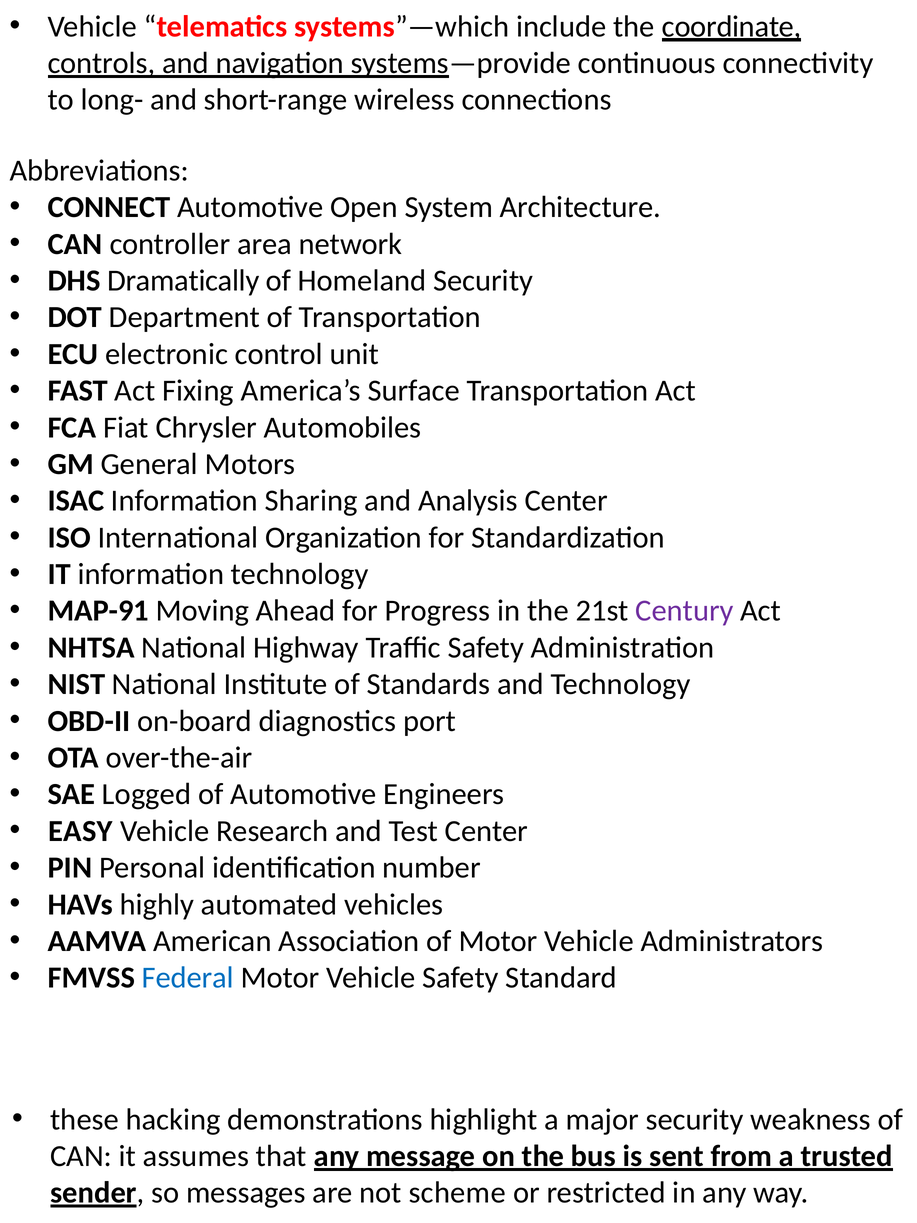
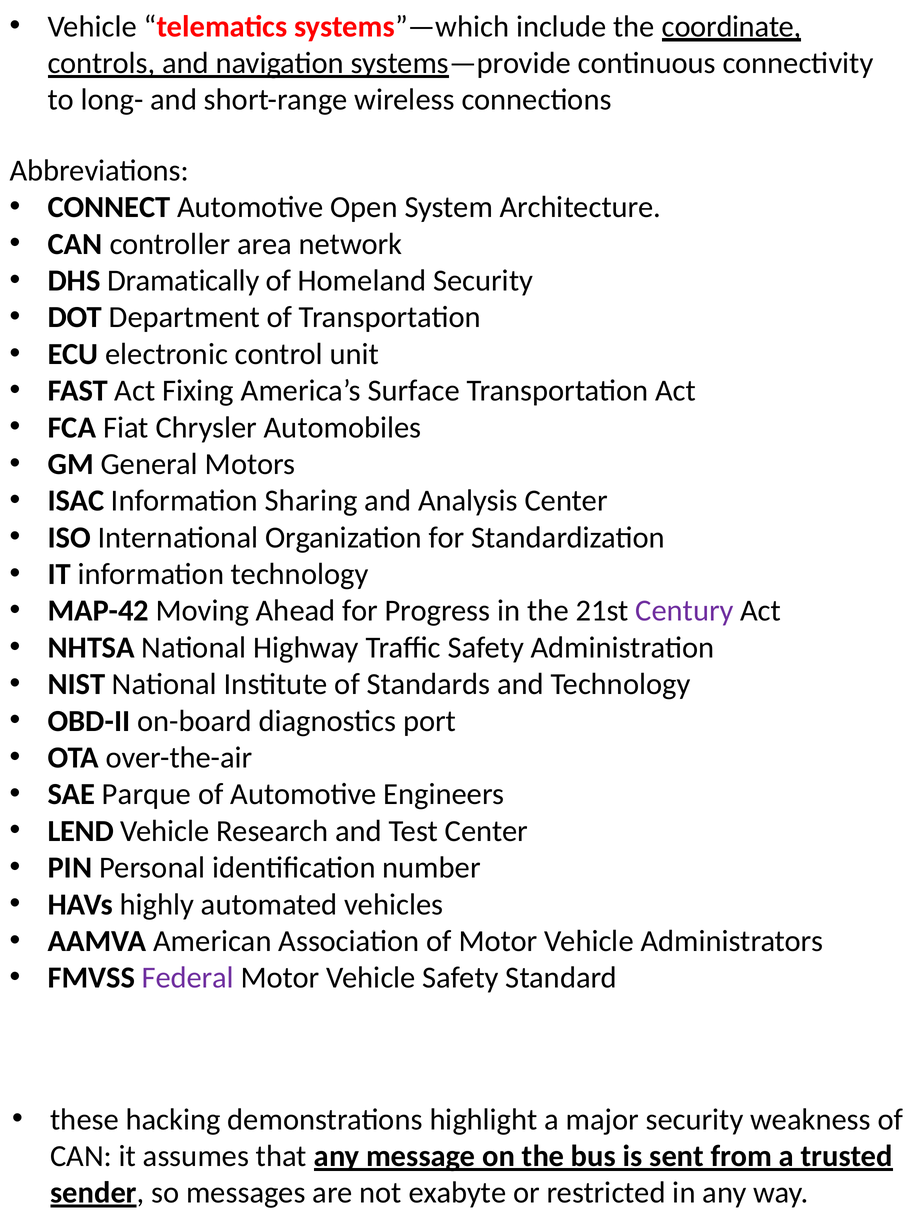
MAP-91: MAP-91 -> MAP-42
Logged: Logged -> Parque
EASY: EASY -> LEND
Federal colour: blue -> purple
scheme: scheme -> exabyte
